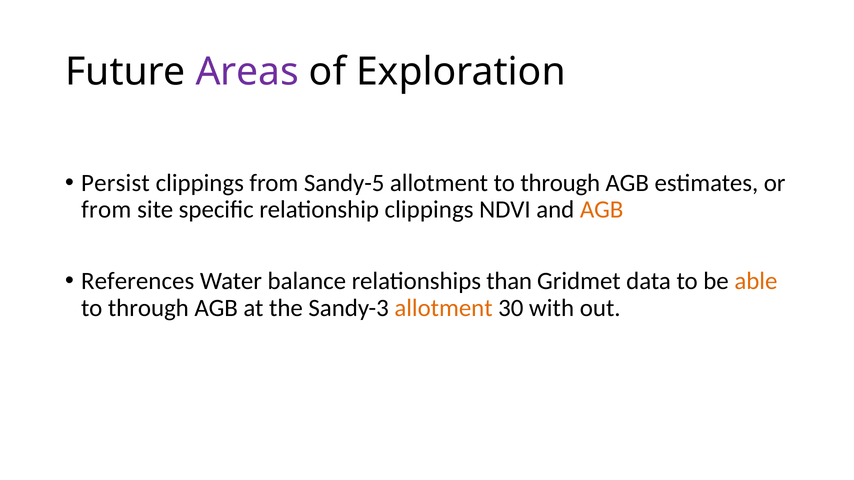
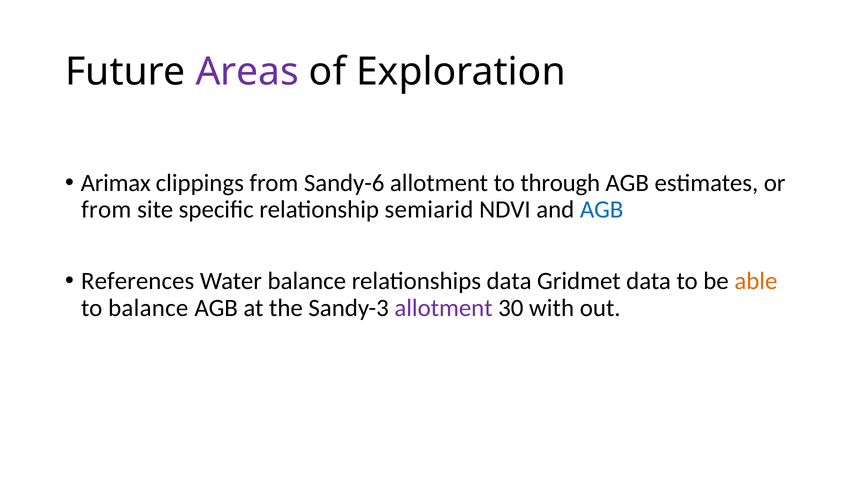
Persist: Persist -> Arimax
Sandy-5: Sandy-5 -> Sandy-6
relationship clippings: clippings -> semiarid
AGB at (602, 210) colour: orange -> blue
relationships than: than -> data
through at (148, 308): through -> balance
allotment at (444, 308) colour: orange -> purple
